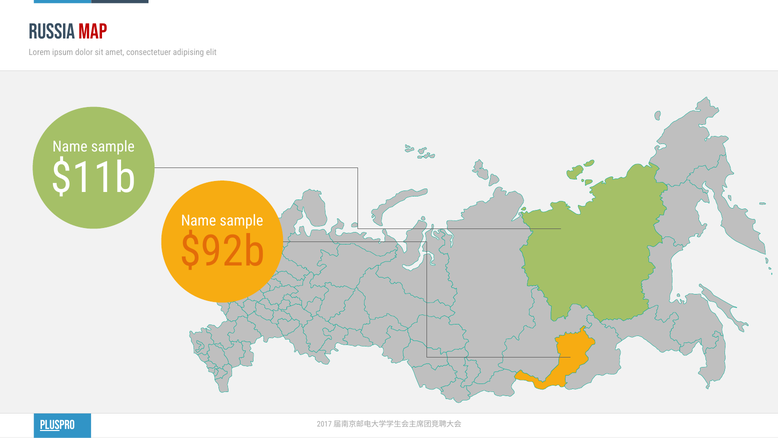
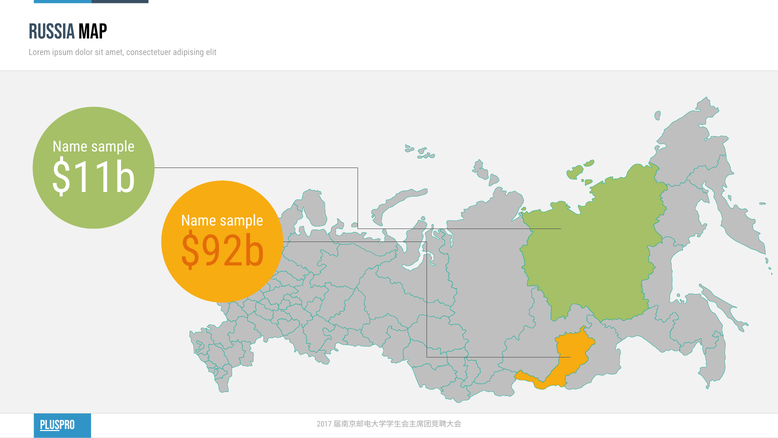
map colour: red -> black
